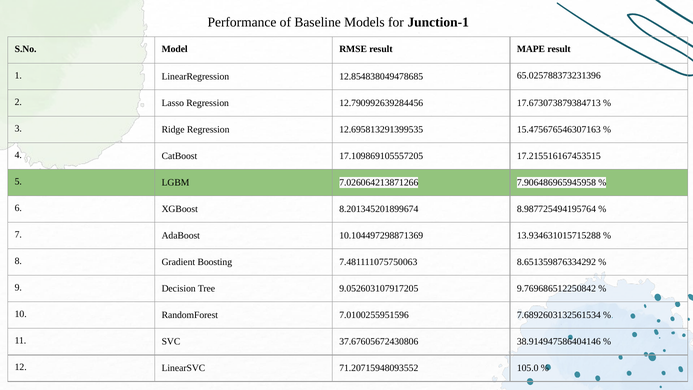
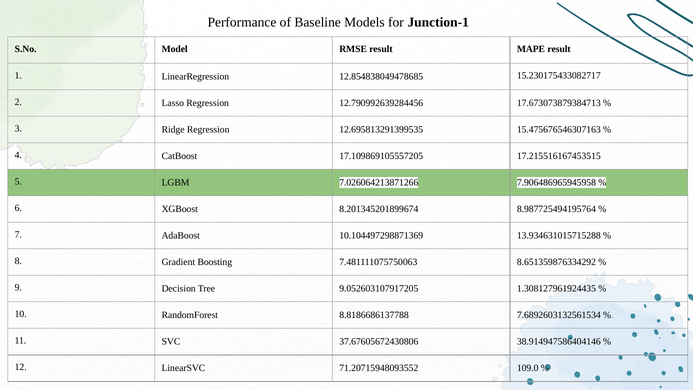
65.025788373231396: 65.025788373231396 -> 15.230175433082717
9.769686512250842: 9.769686512250842 -> 1.308127961924435
7.0100255951596: 7.0100255951596 -> 8.8186686137788
105.0: 105.0 -> 109.0
